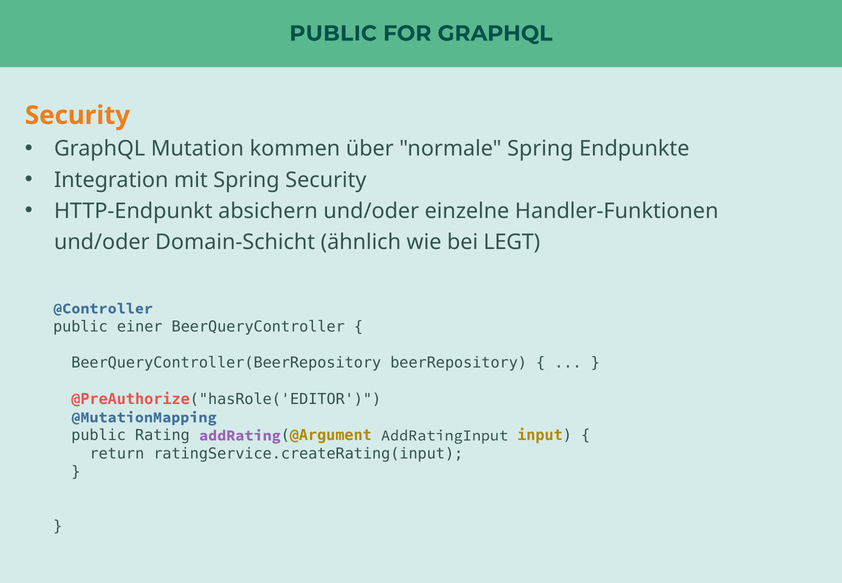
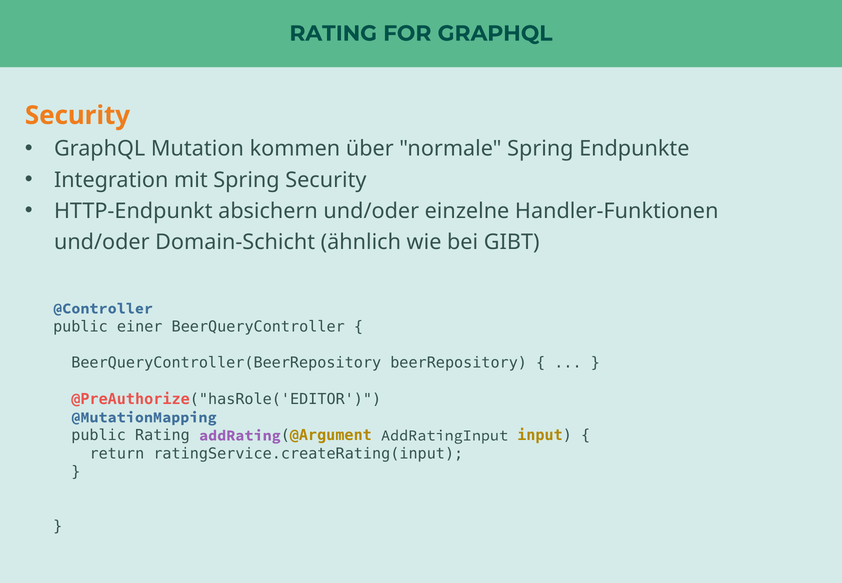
PUBLIC at (333, 33): PUBLIC -> RATING
LEGT: LEGT -> GIBT
